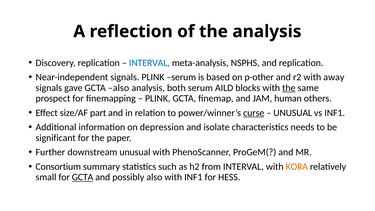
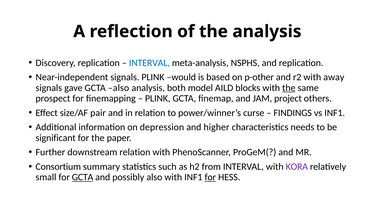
PLINK serum: serum -> would
both serum: serum -> model
human: human -> project
part: part -> pair
curse underline: present -> none
UNUSUAL at (293, 113): UNUSUAL -> FINDINGS
isolate: isolate -> higher
downstream unusual: unusual -> relation
KORA colour: orange -> purple
for at (210, 177) underline: none -> present
